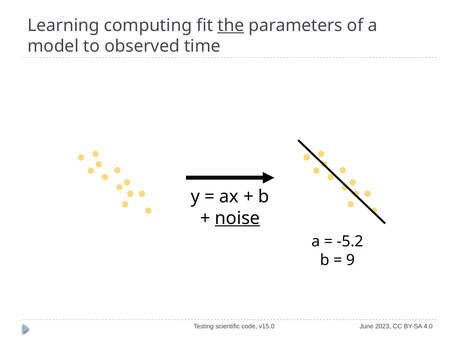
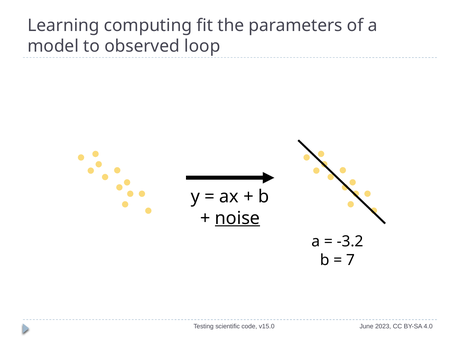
the underline: present -> none
time: time -> loop
-5.2: -5.2 -> -3.2
9: 9 -> 7
